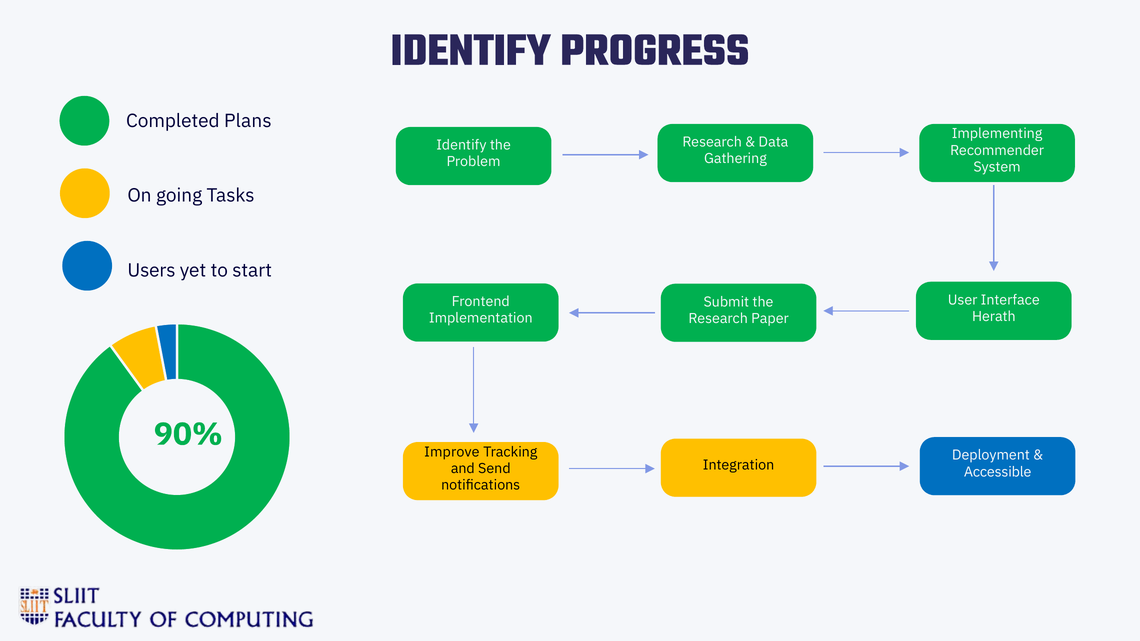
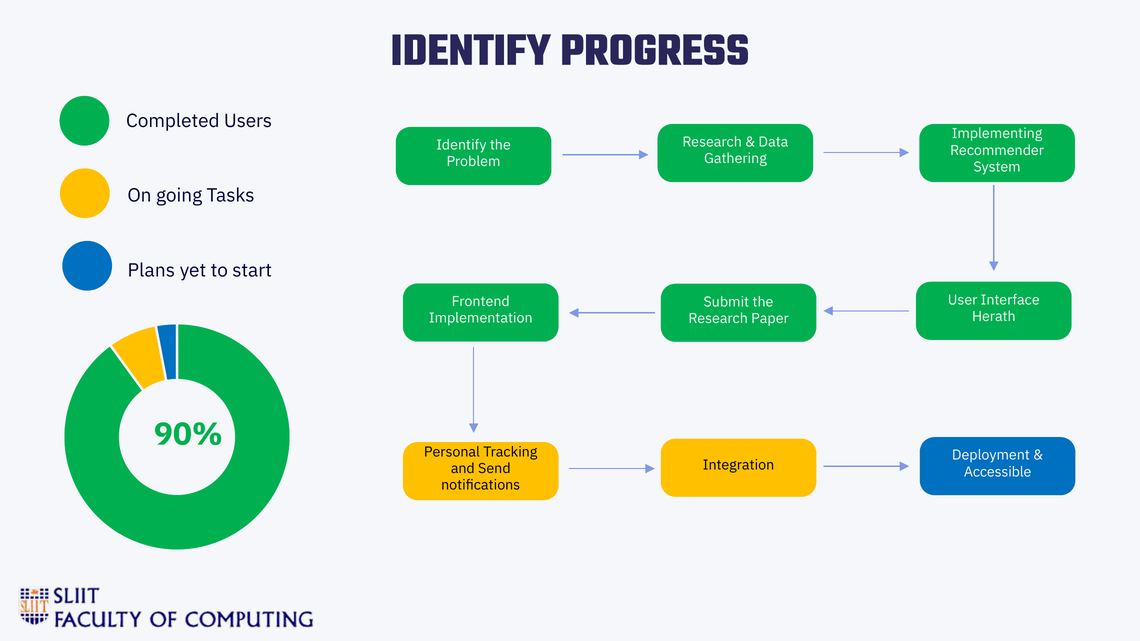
Plans: Plans -> Users
Users: Users -> Plans
Improve: Improve -> Personal
